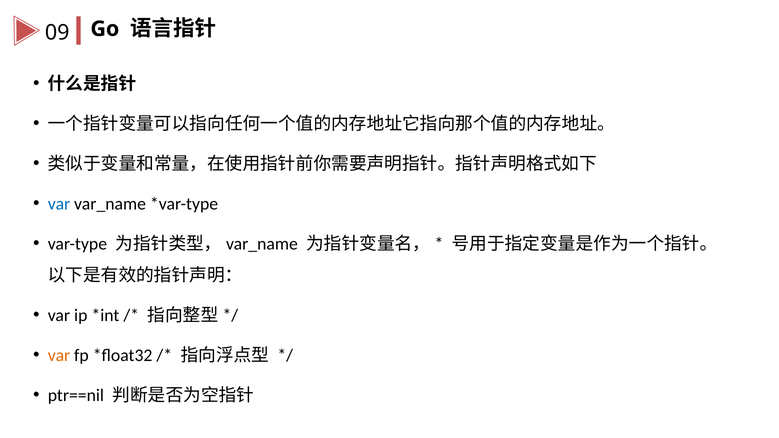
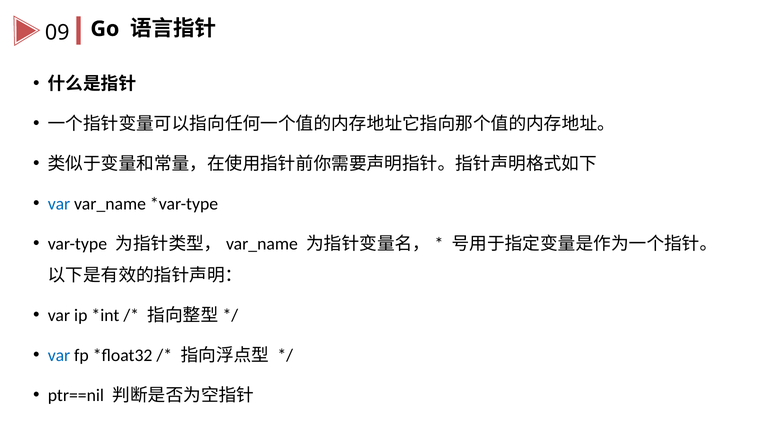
var at (59, 356) colour: orange -> blue
